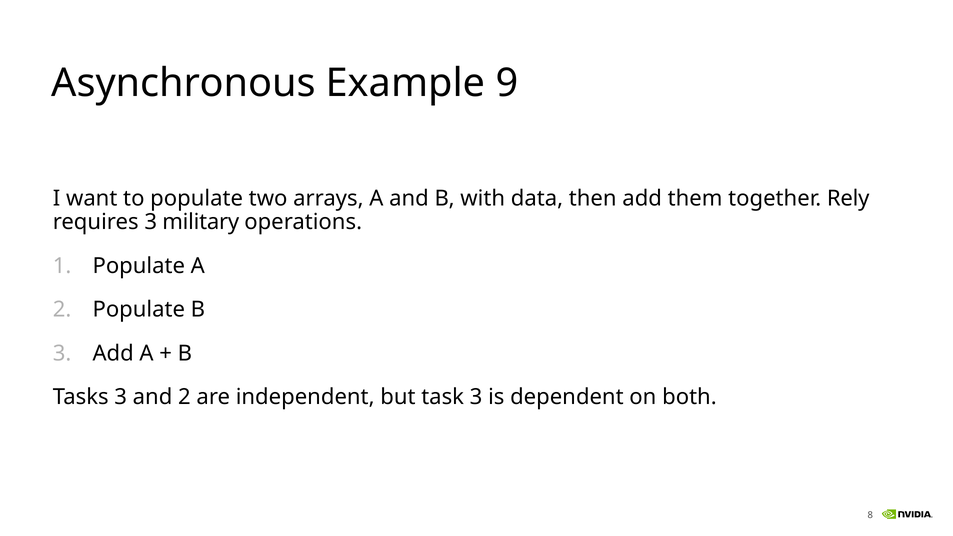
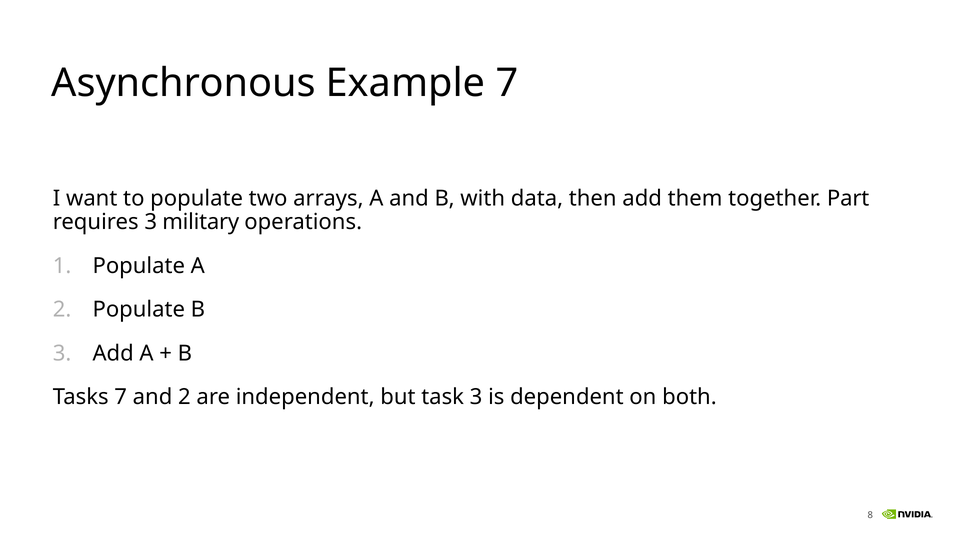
Example 9: 9 -> 7
Rely: Rely -> Part
Tasks 3: 3 -> 7
